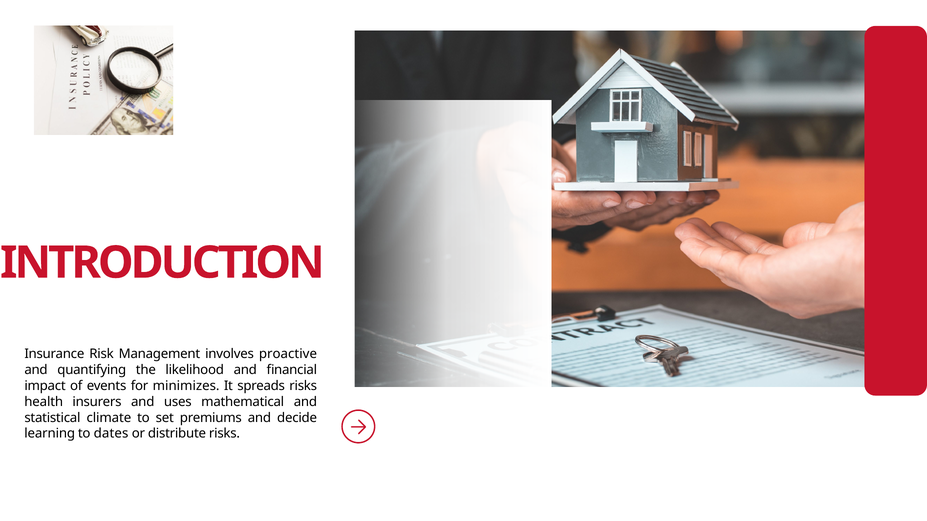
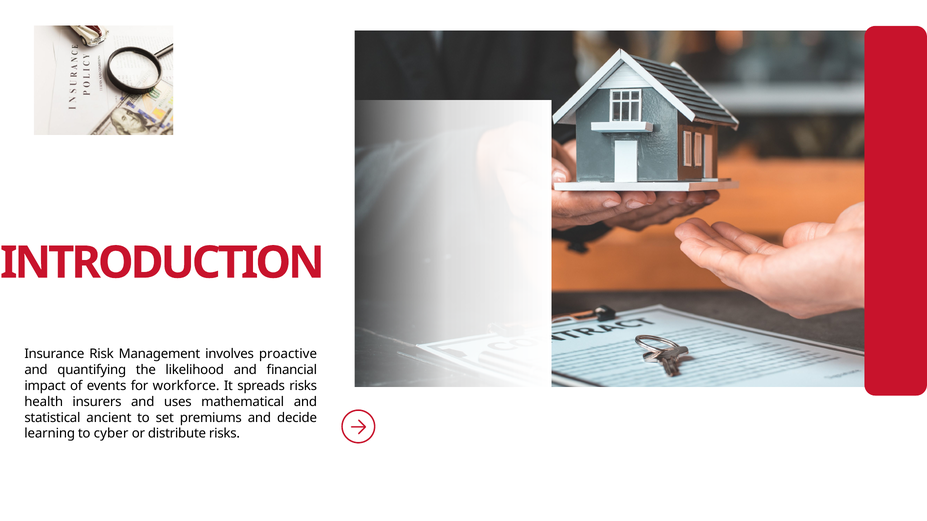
minimizes: minimizes -> workforce
climate: climate -> ancient
dates: dates -> cyber
